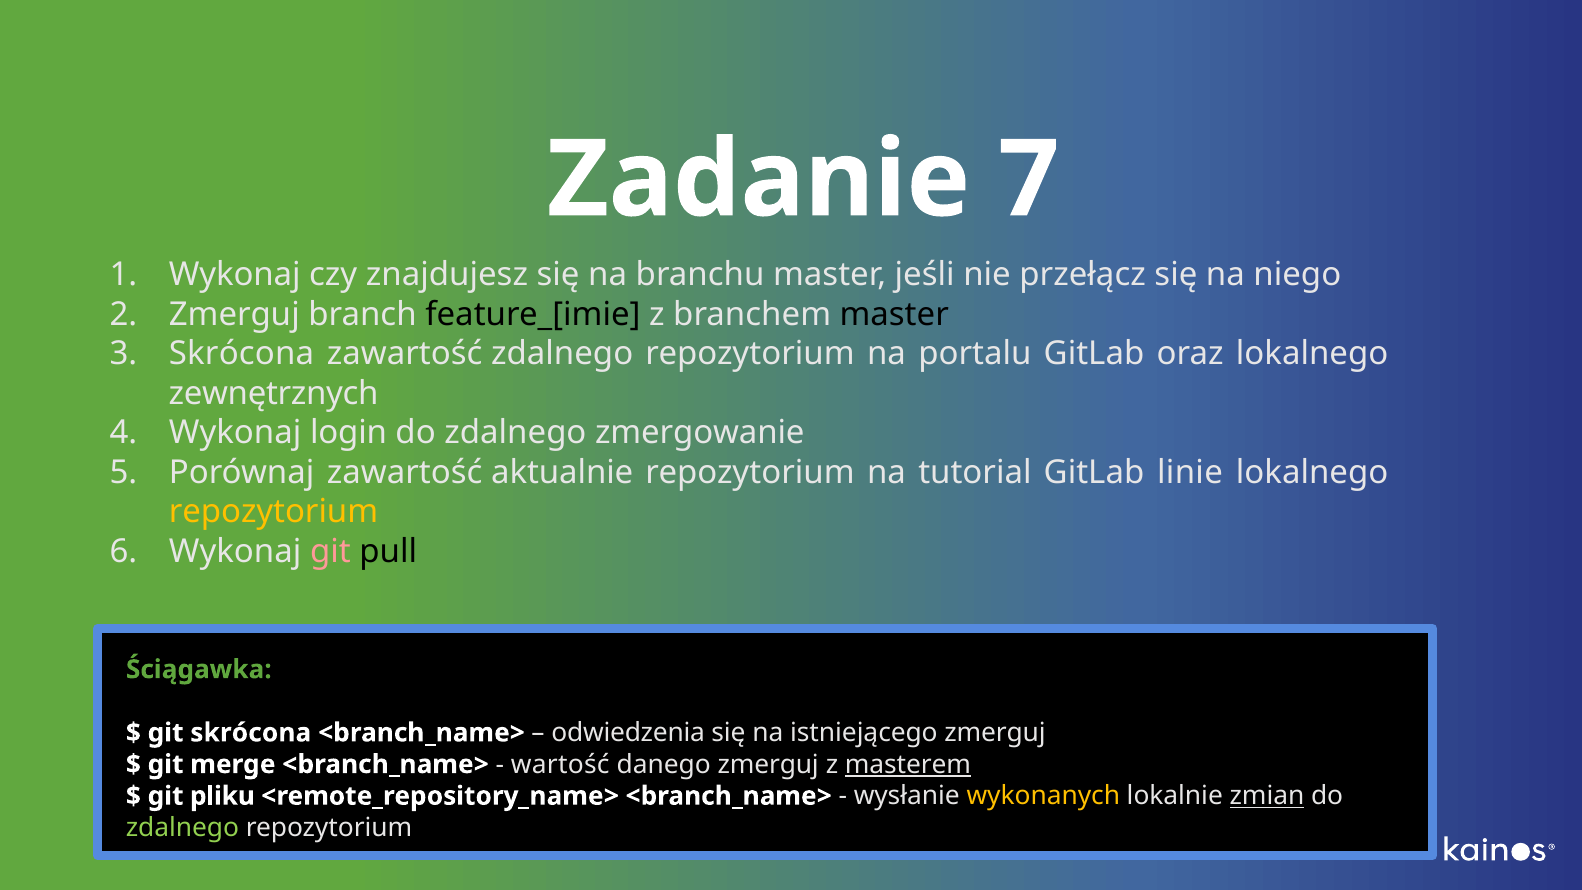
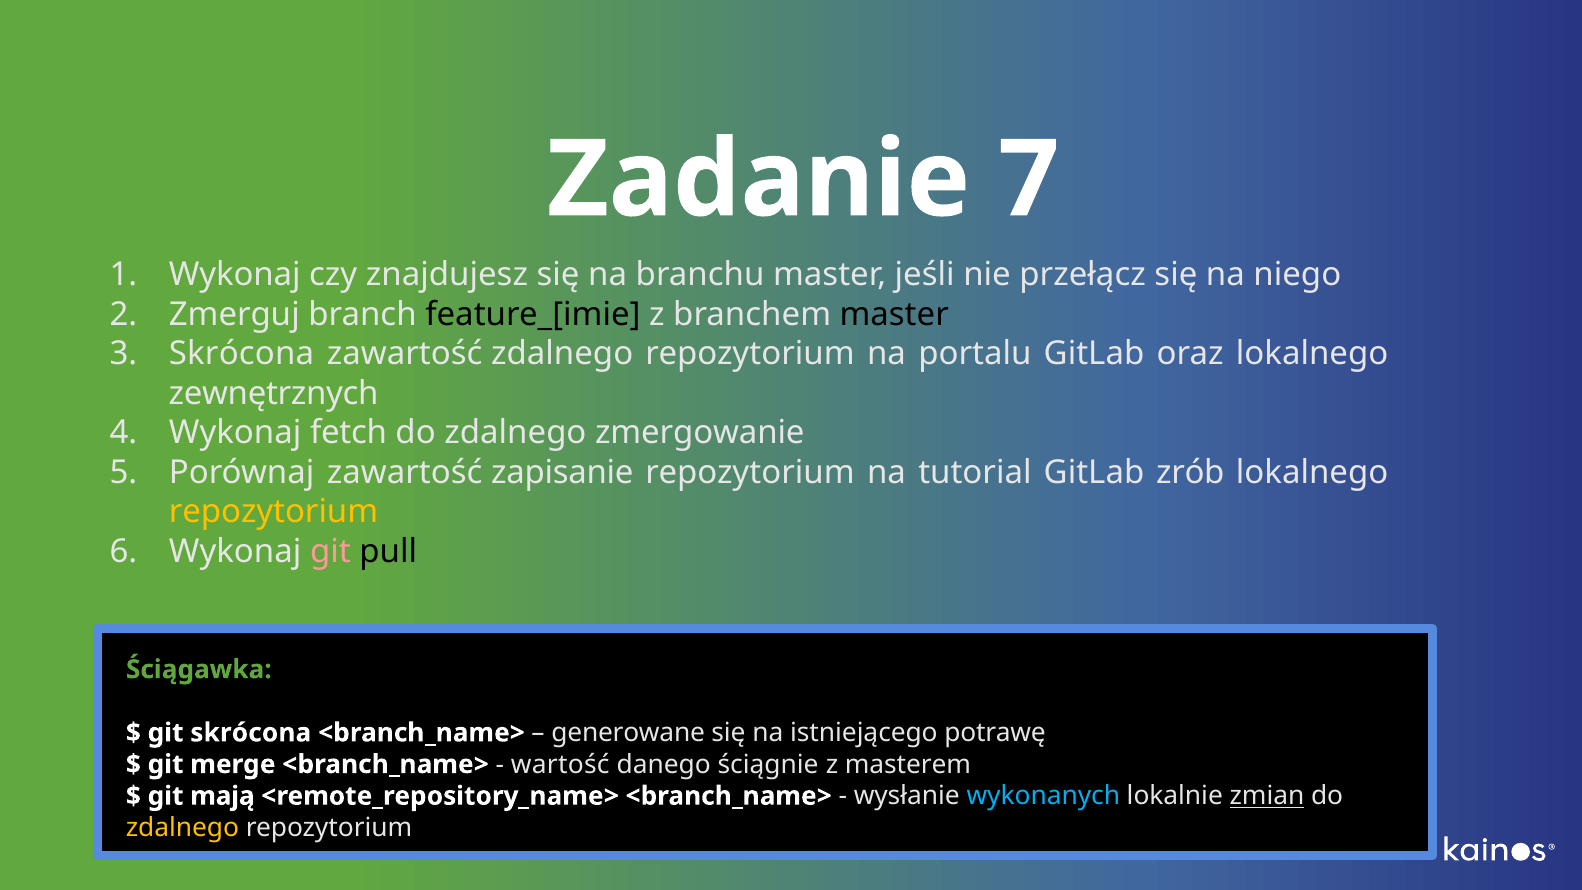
login: login -> fetch
aktualnie: aktualnie -> zapisanie
linie: linie -> zrób
odwiedzenia: odwiedzenia -> generowane
istniejącego zmerguj: zmerguj -> potrawę
danego zmerguj: zmerguj -> ściągnie
masterem underline: present -> none
pliku: pliku -> mają
wykonanych colour: yellow -> light blue
zdalnego at (182, 828) colour: light green -> yellow
